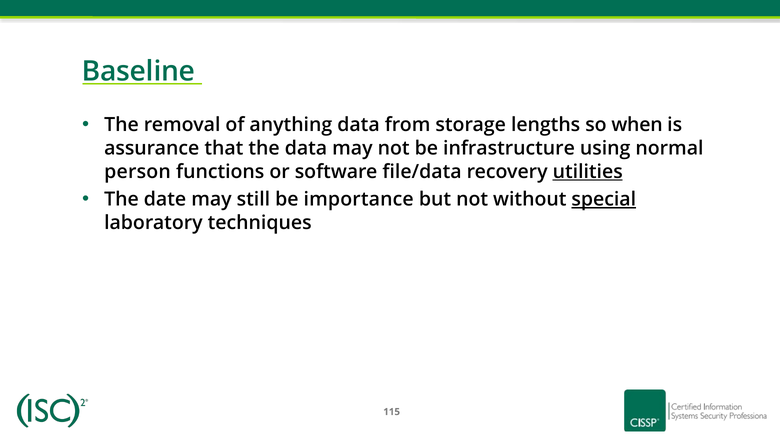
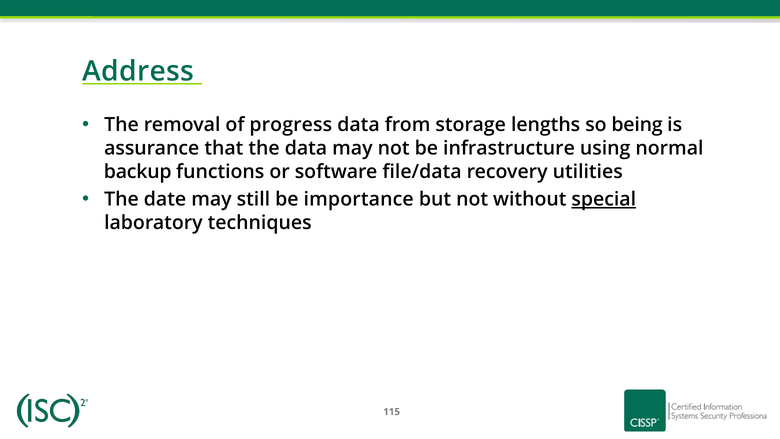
Baseline: Baseline -> Address
anything: anything -> progress
when: when -> being
person: person -> backup
utilities underline: present -> none
